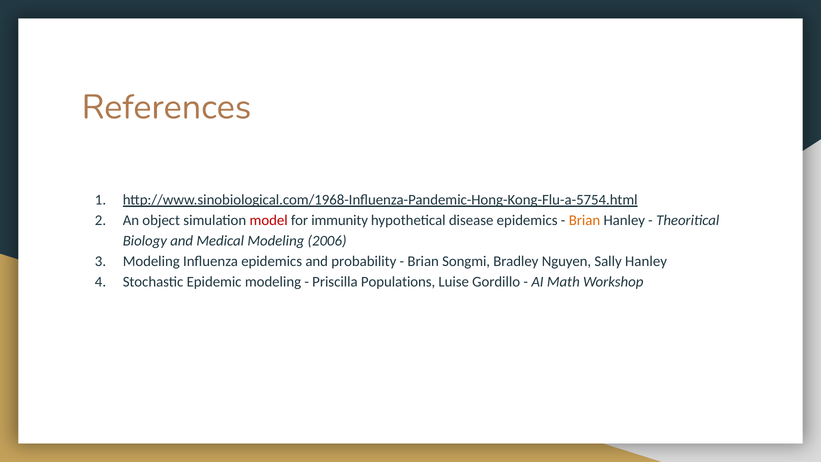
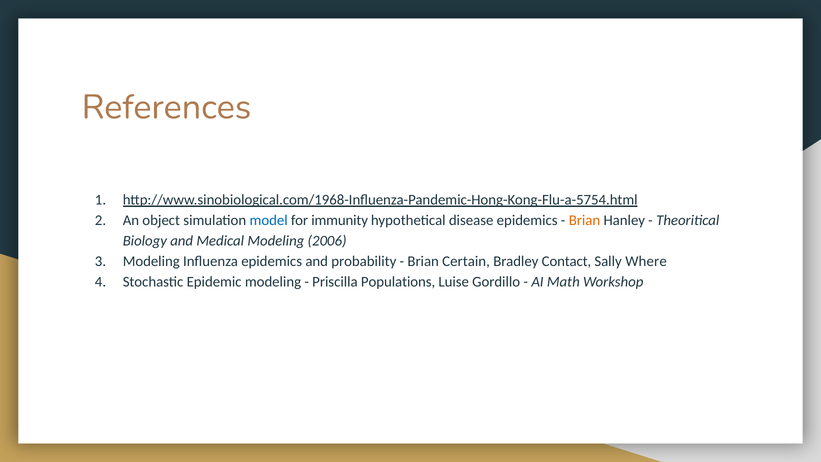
model colour: red -> blue
Songmi: Songmi -> Certain
Nguyen: Nguyen -> Contact
Sally Hanley: Hanley -> Where
